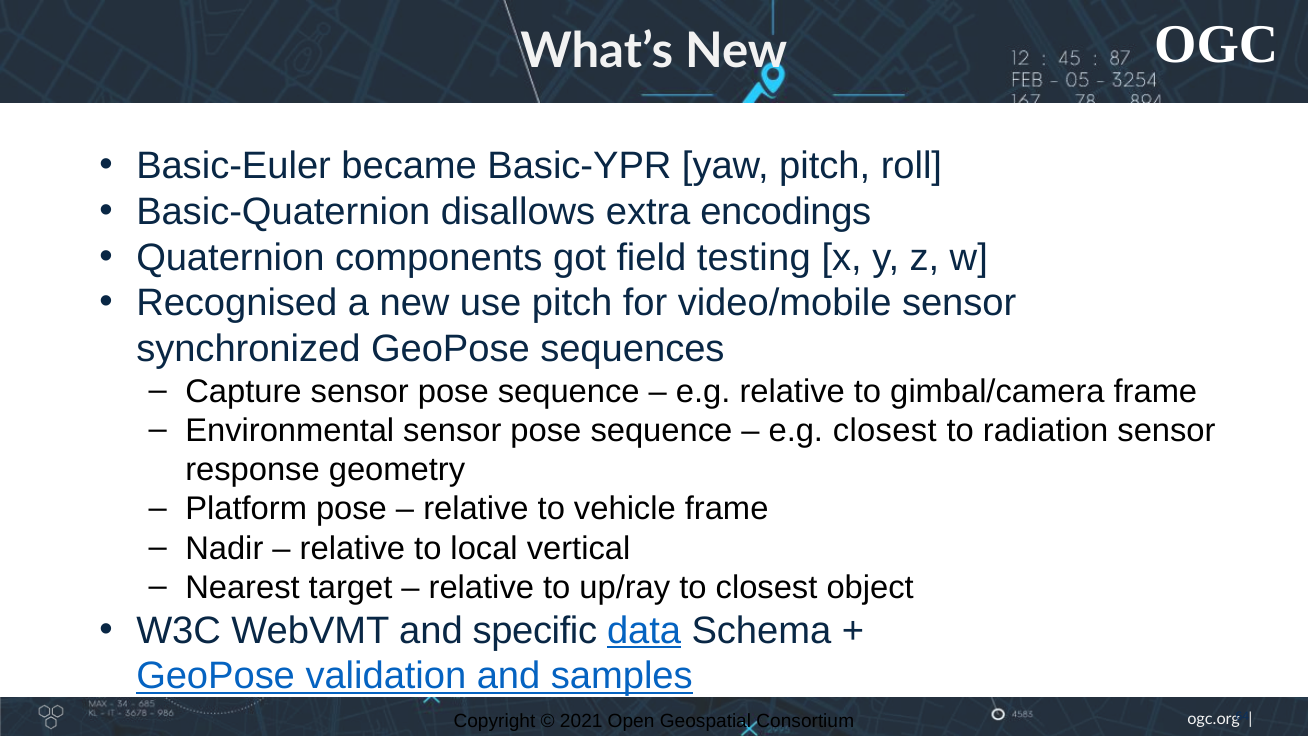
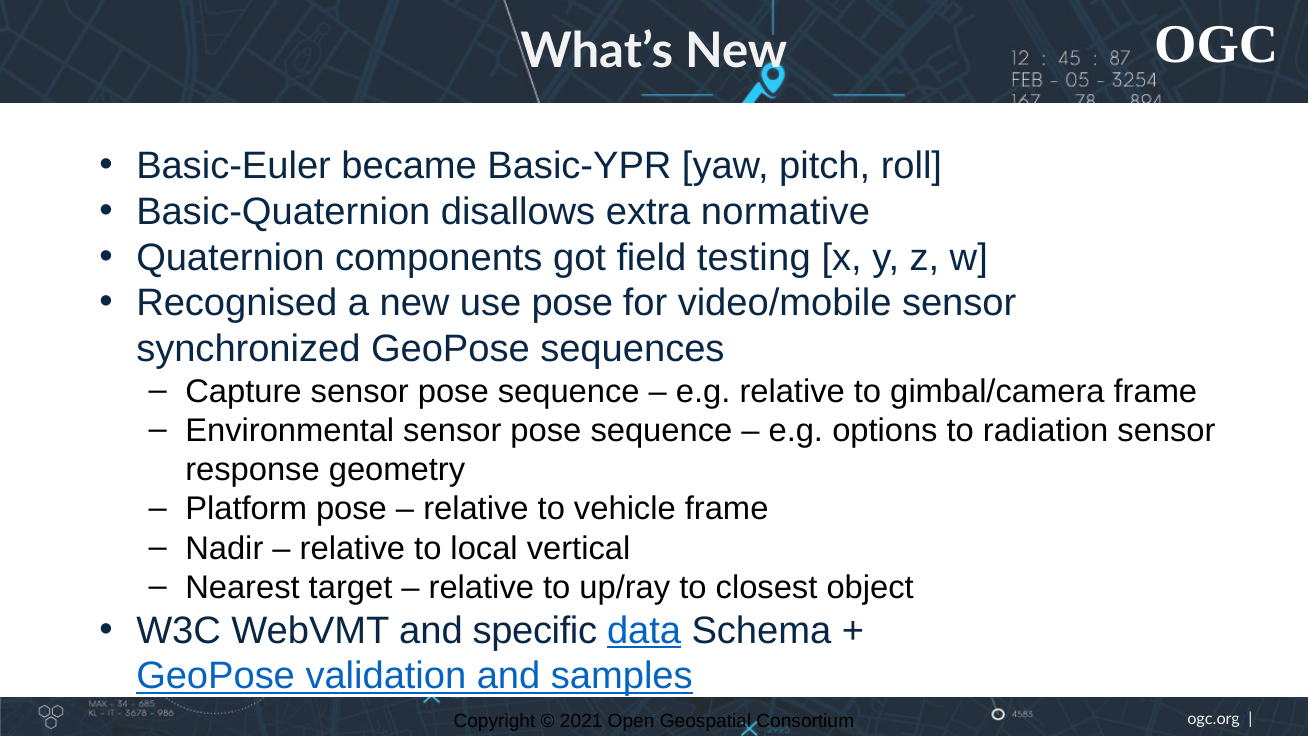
encodings: encodings -> normative
use pitch: pitch -> pose
e.g closest: closest -> options
64: 64 -> 71
